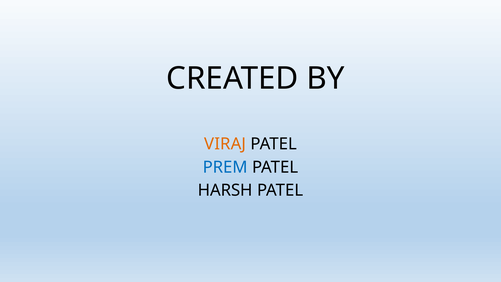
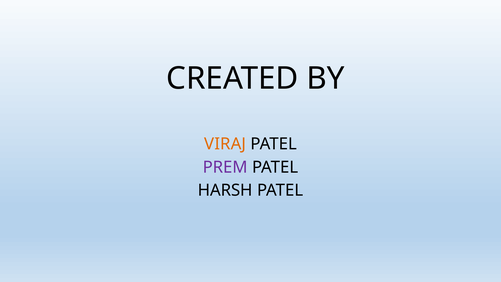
PREM colour: blue -> purple
